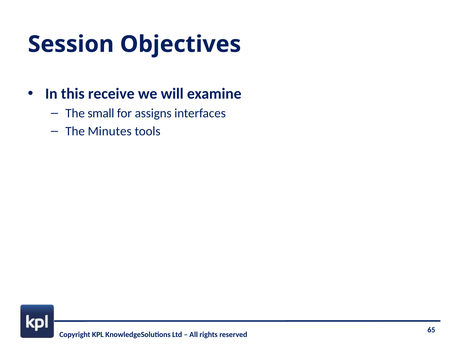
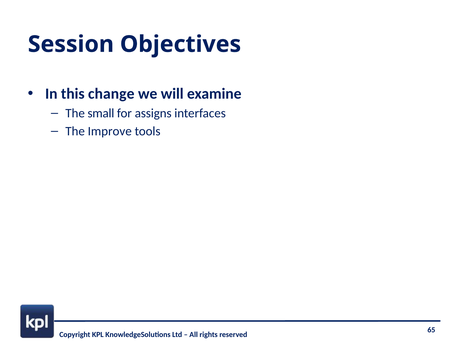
receive: receive -> change
Minutes: Minutes -> Improve
